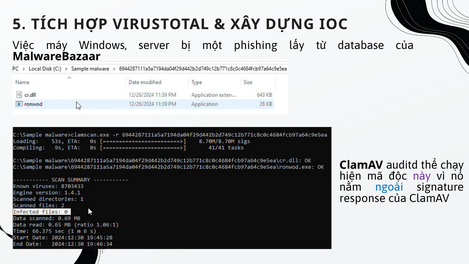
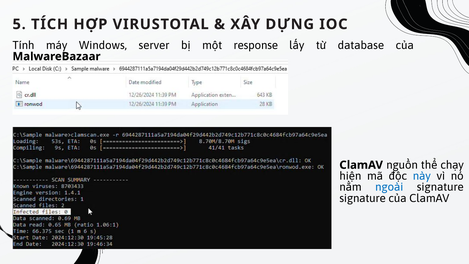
Việc: Việc -> Tính
phishing: phishing -> response
auditd: auditd -> nguồn
này colour: purple -> blue
response at (362, 198): response -> signature
